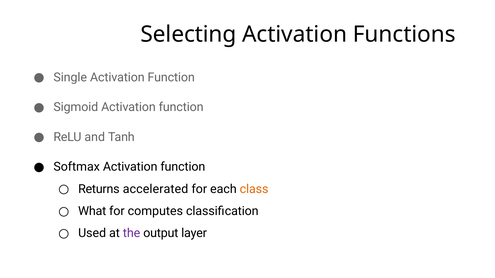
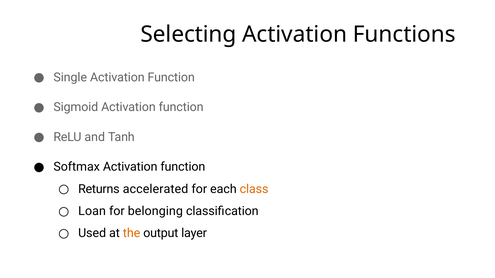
What: What -> Loan
computes: computes -> belonging
the colour: purple -> orange
